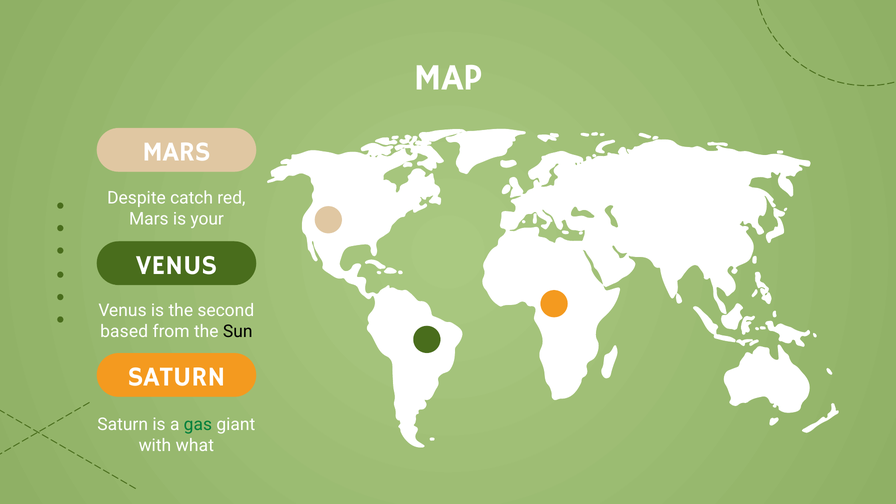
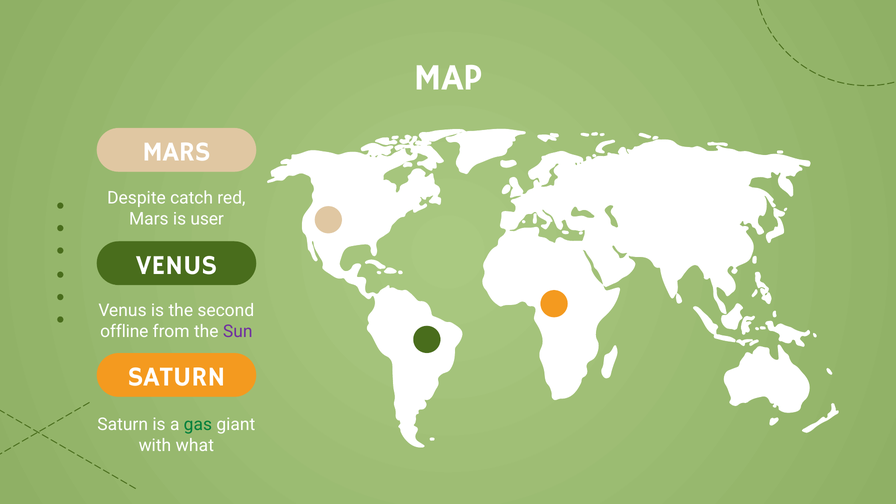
your: your -> user
based: based -> offline
Sun colour: black -> purple
